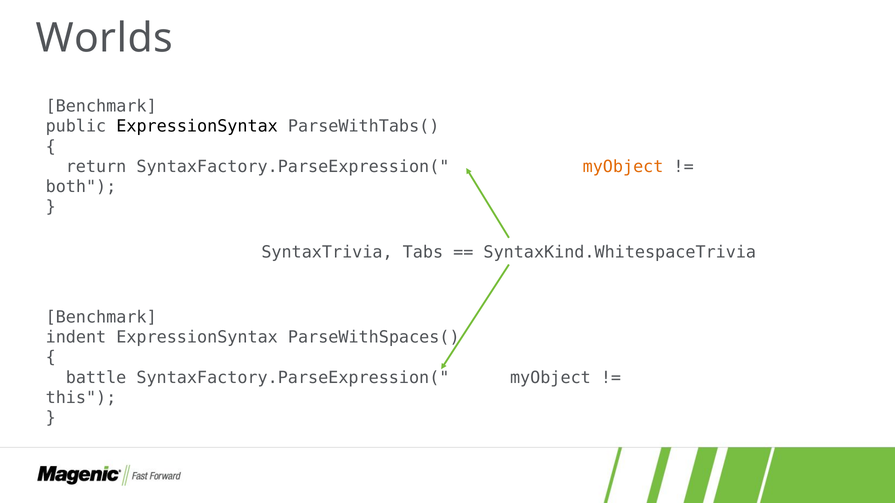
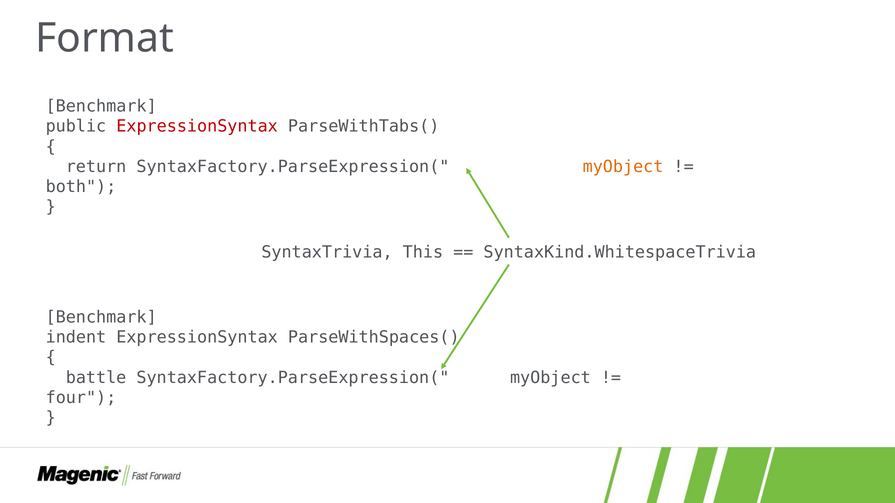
Worlds: Worlds -> Format
ExpressionSyntax at (197, 126) colour: black -> red
Tabs: Tabs -> This
this: this -> four
